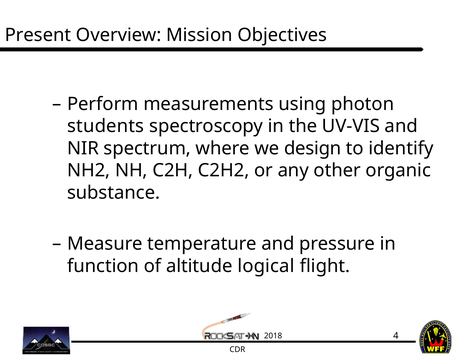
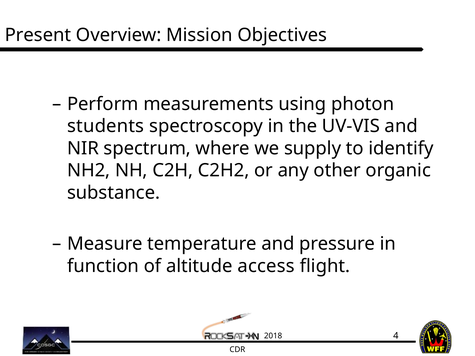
design: design -> supply
logical: logical -> access
